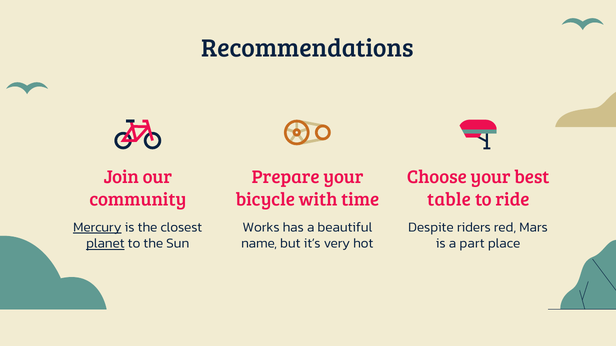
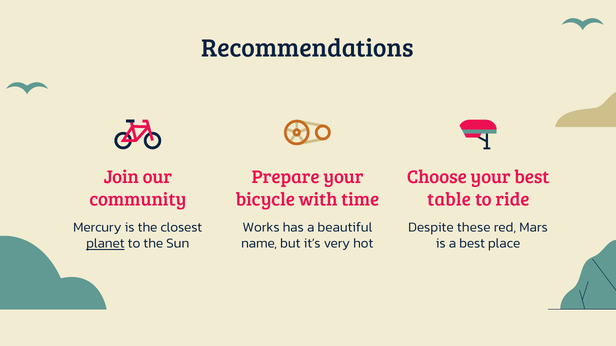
Mercury underline: present -> none
riders: riders -> these
a part: part -> best
